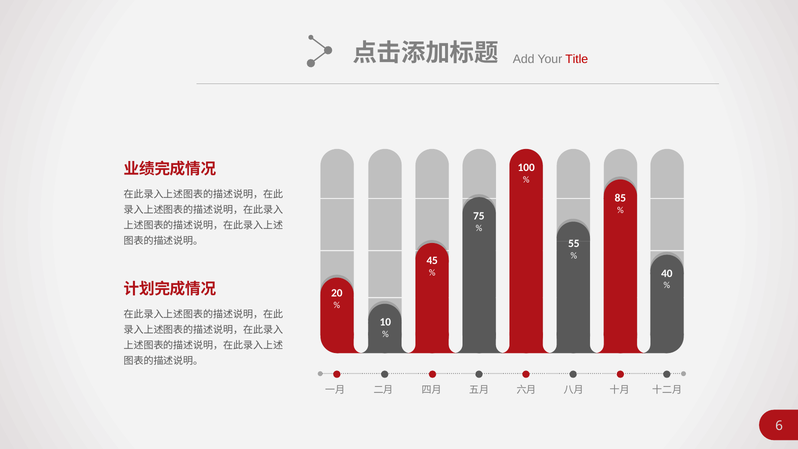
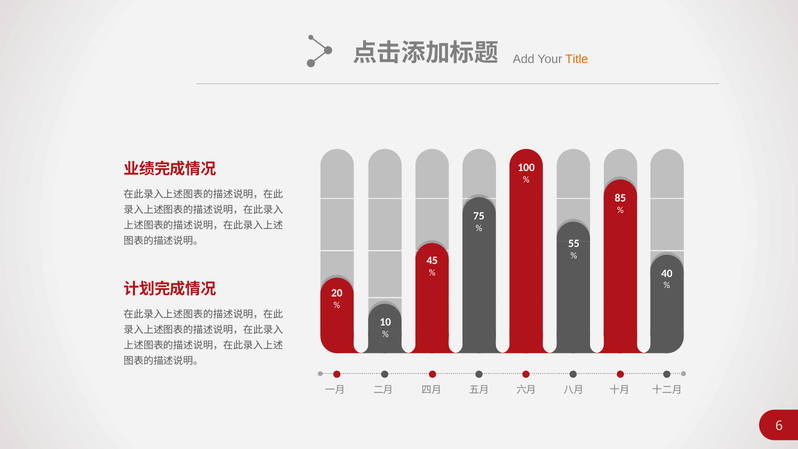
Title colour: red -> orange
